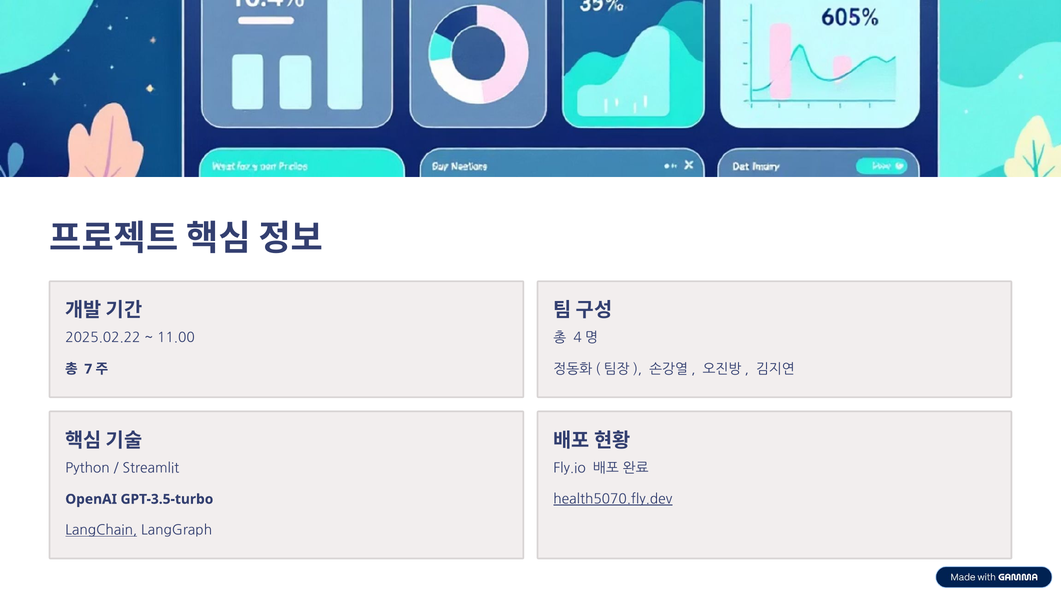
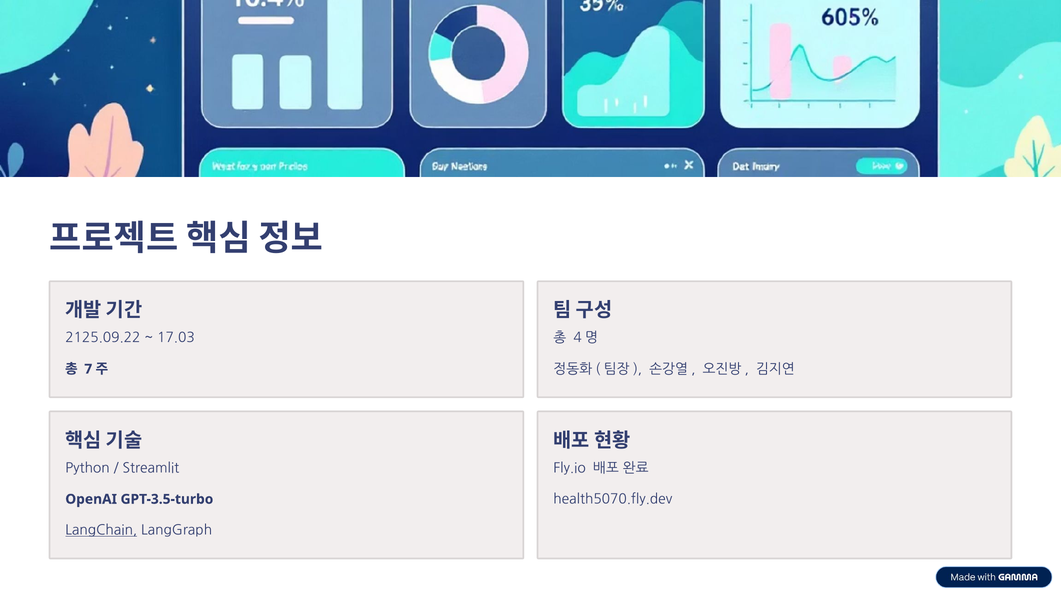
2025.02.22: 2025.02.22 -> 2125.09.22
11.00: 11.00 -> 17.03
health5070.fly.dev underline: present -> none
